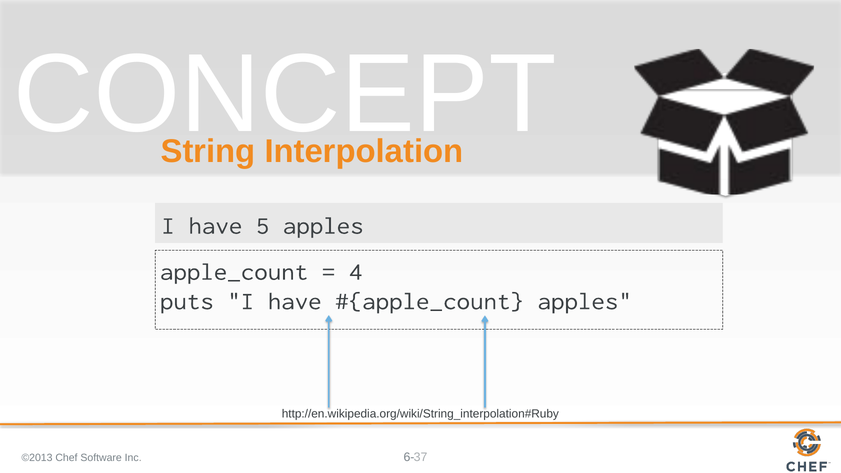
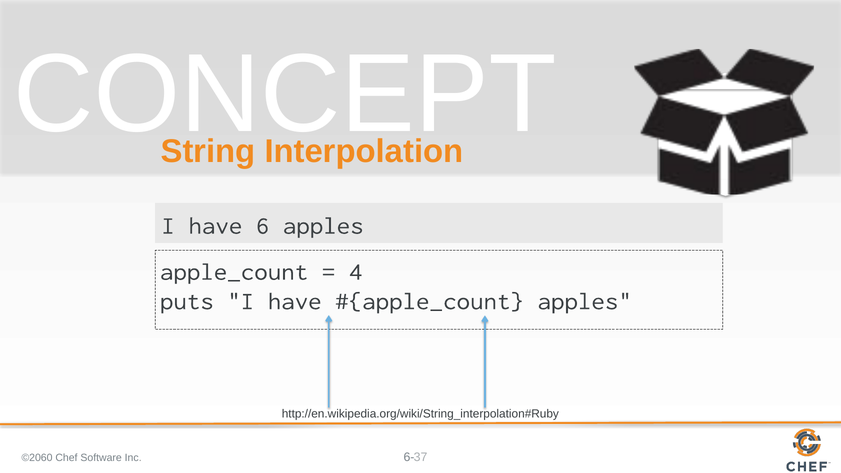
5: 5 -> 6
©2013: ©2013 -> ©2060
